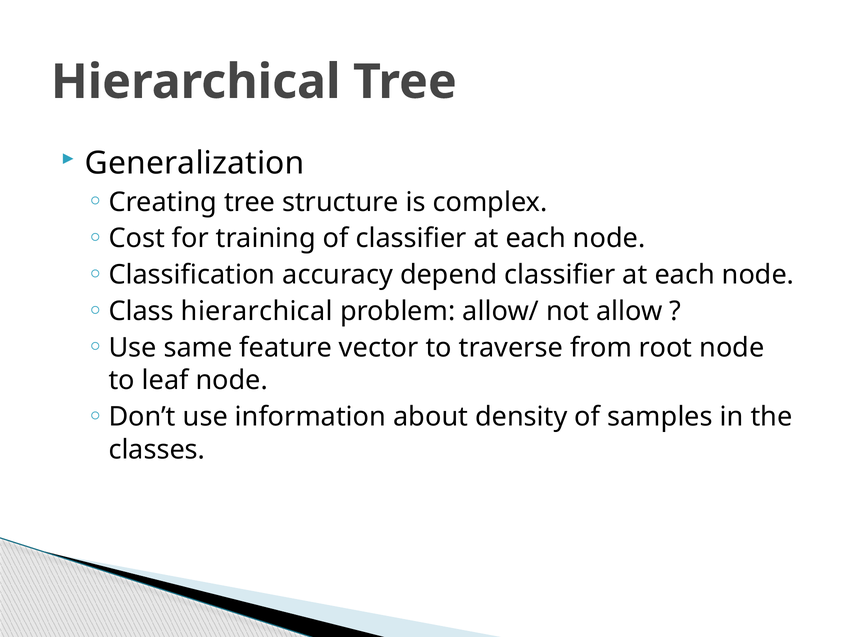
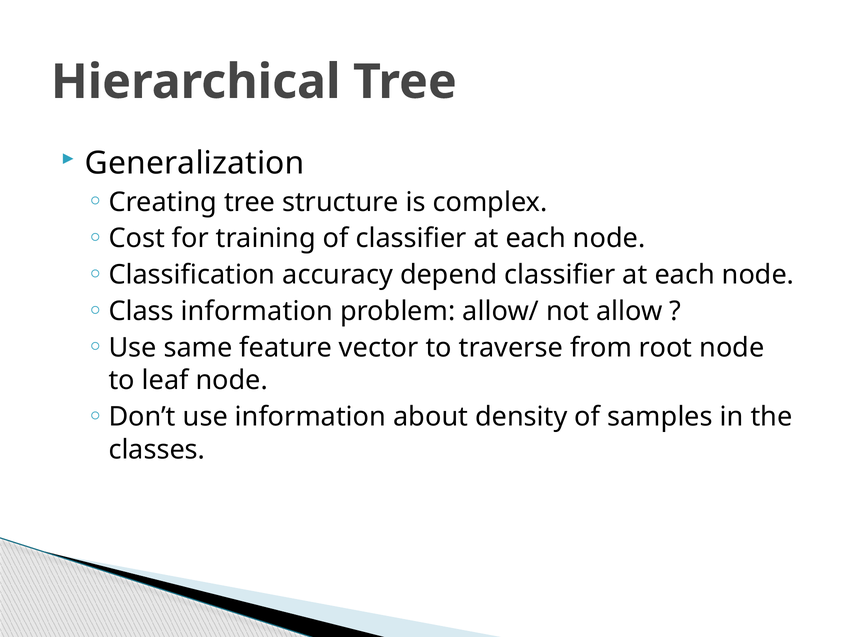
Class hierarchical: hierarchical -> information
